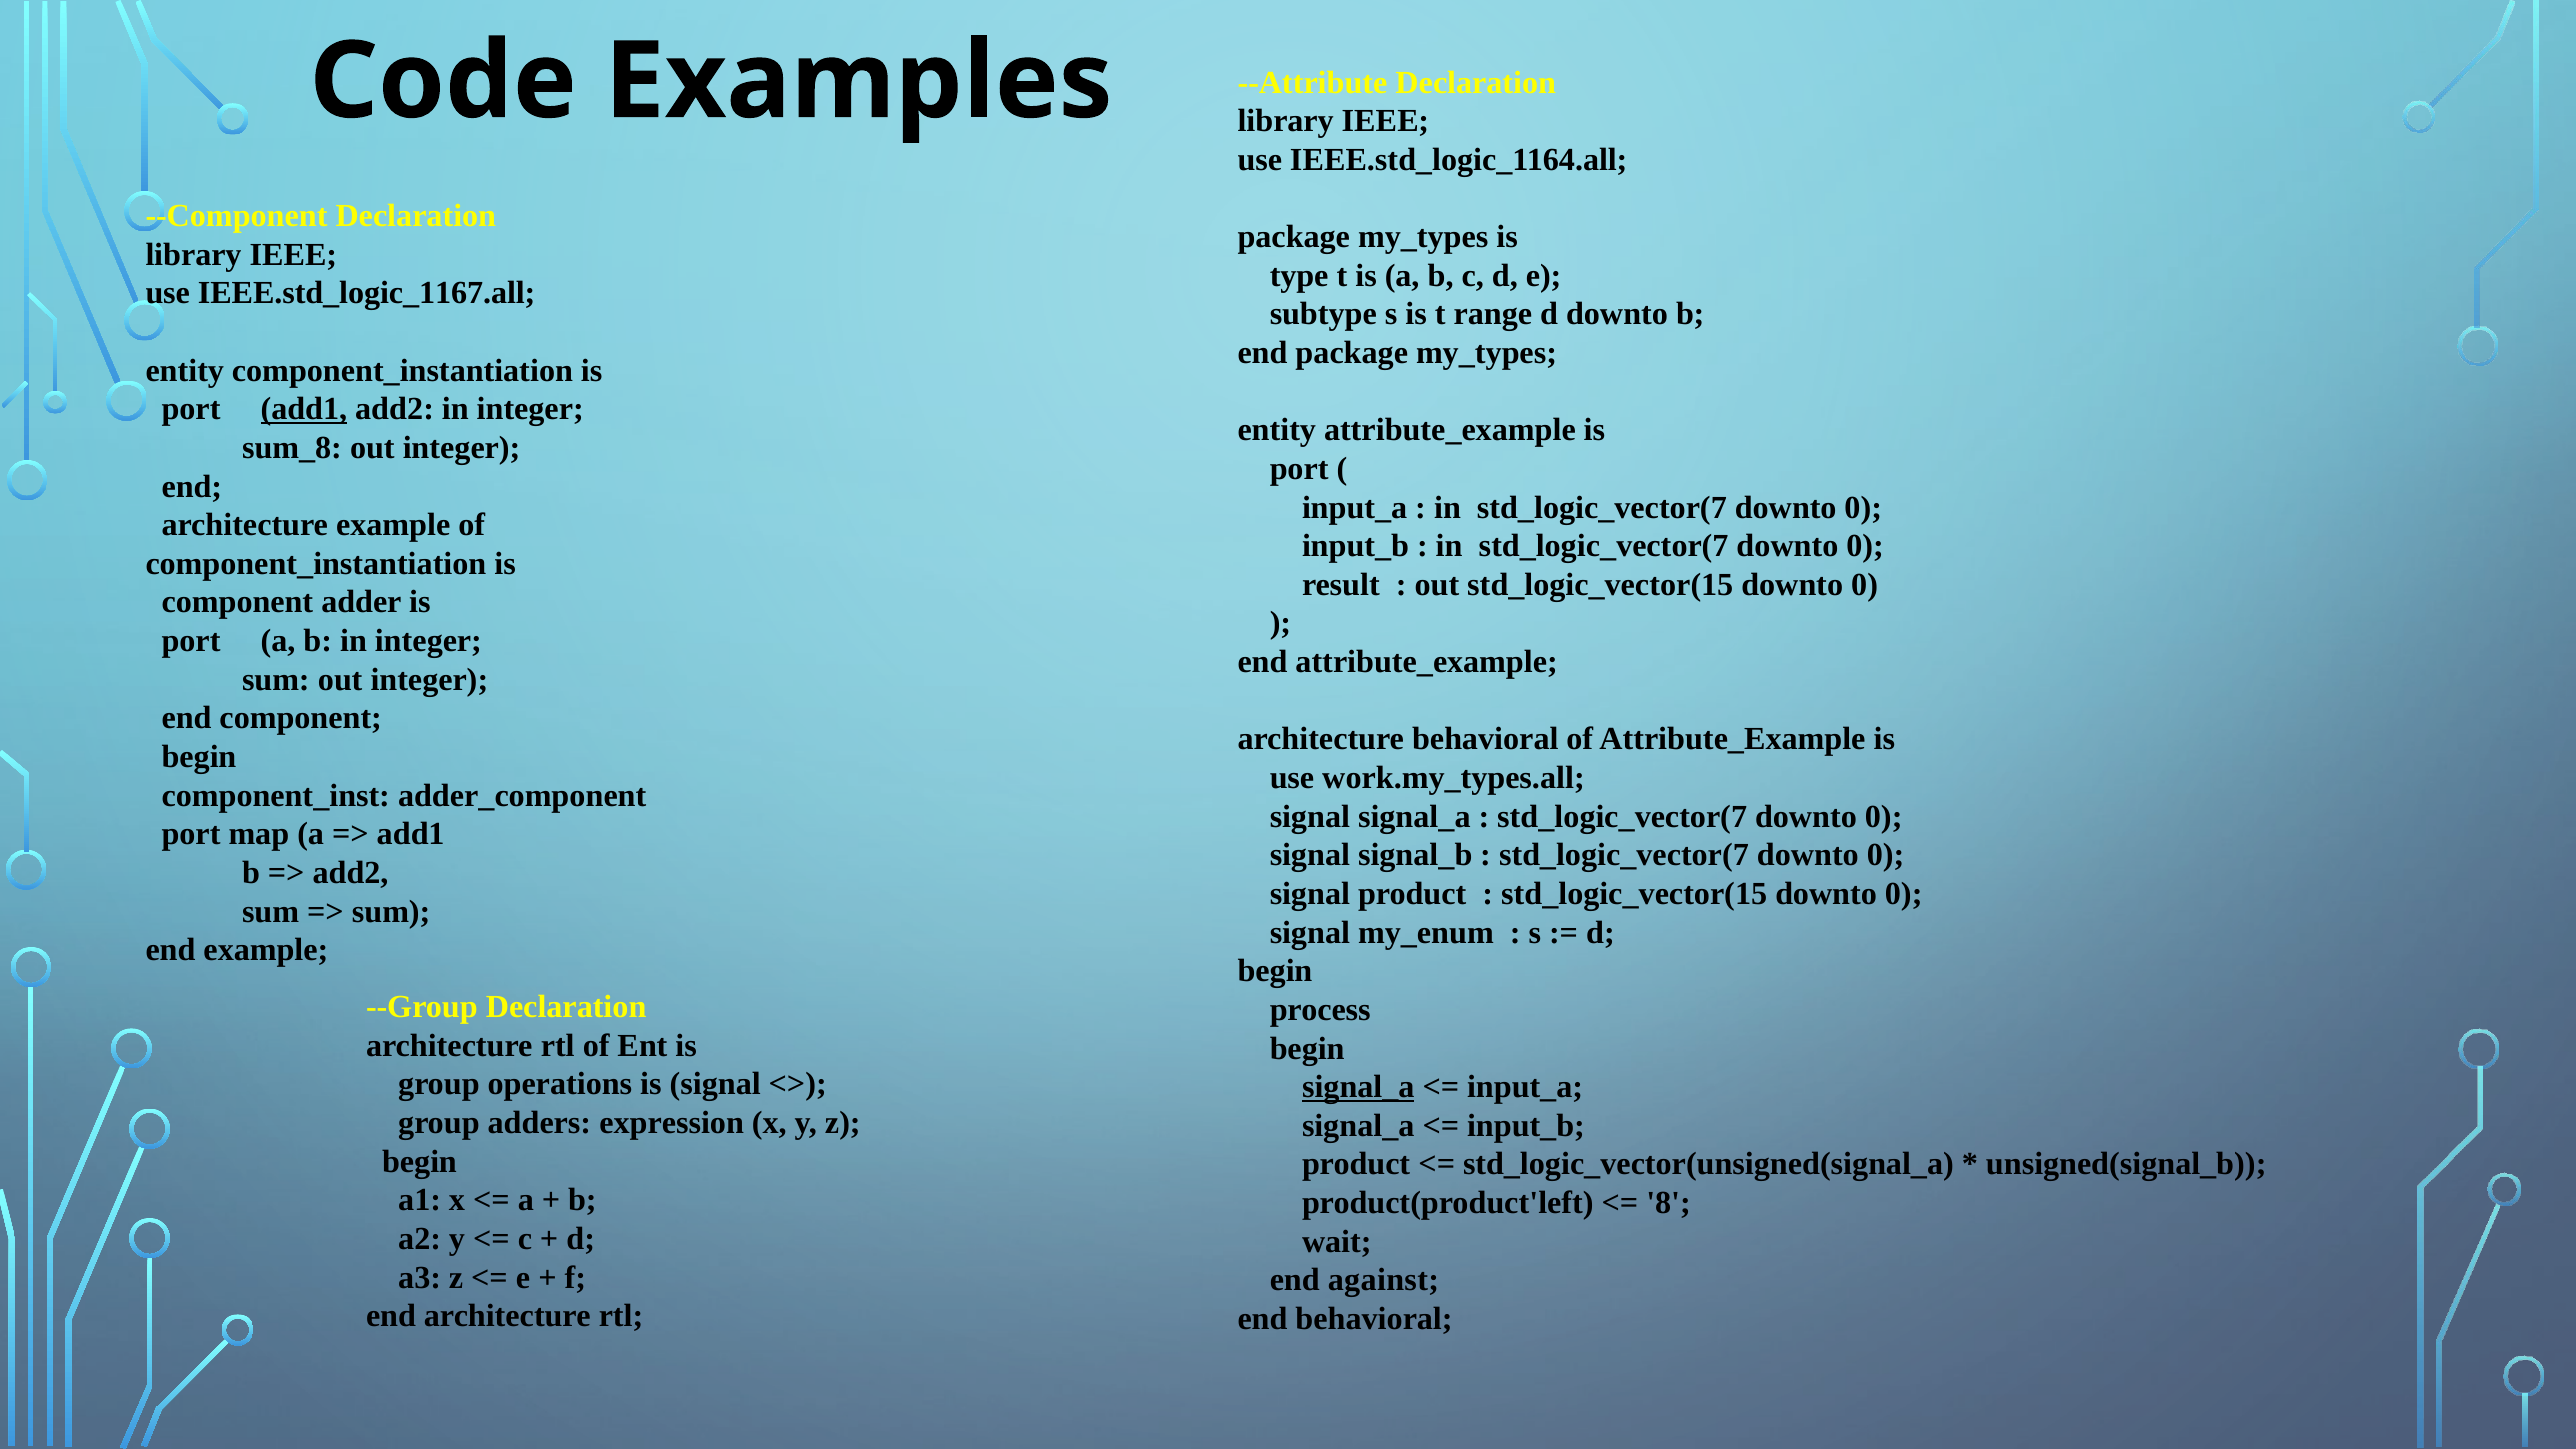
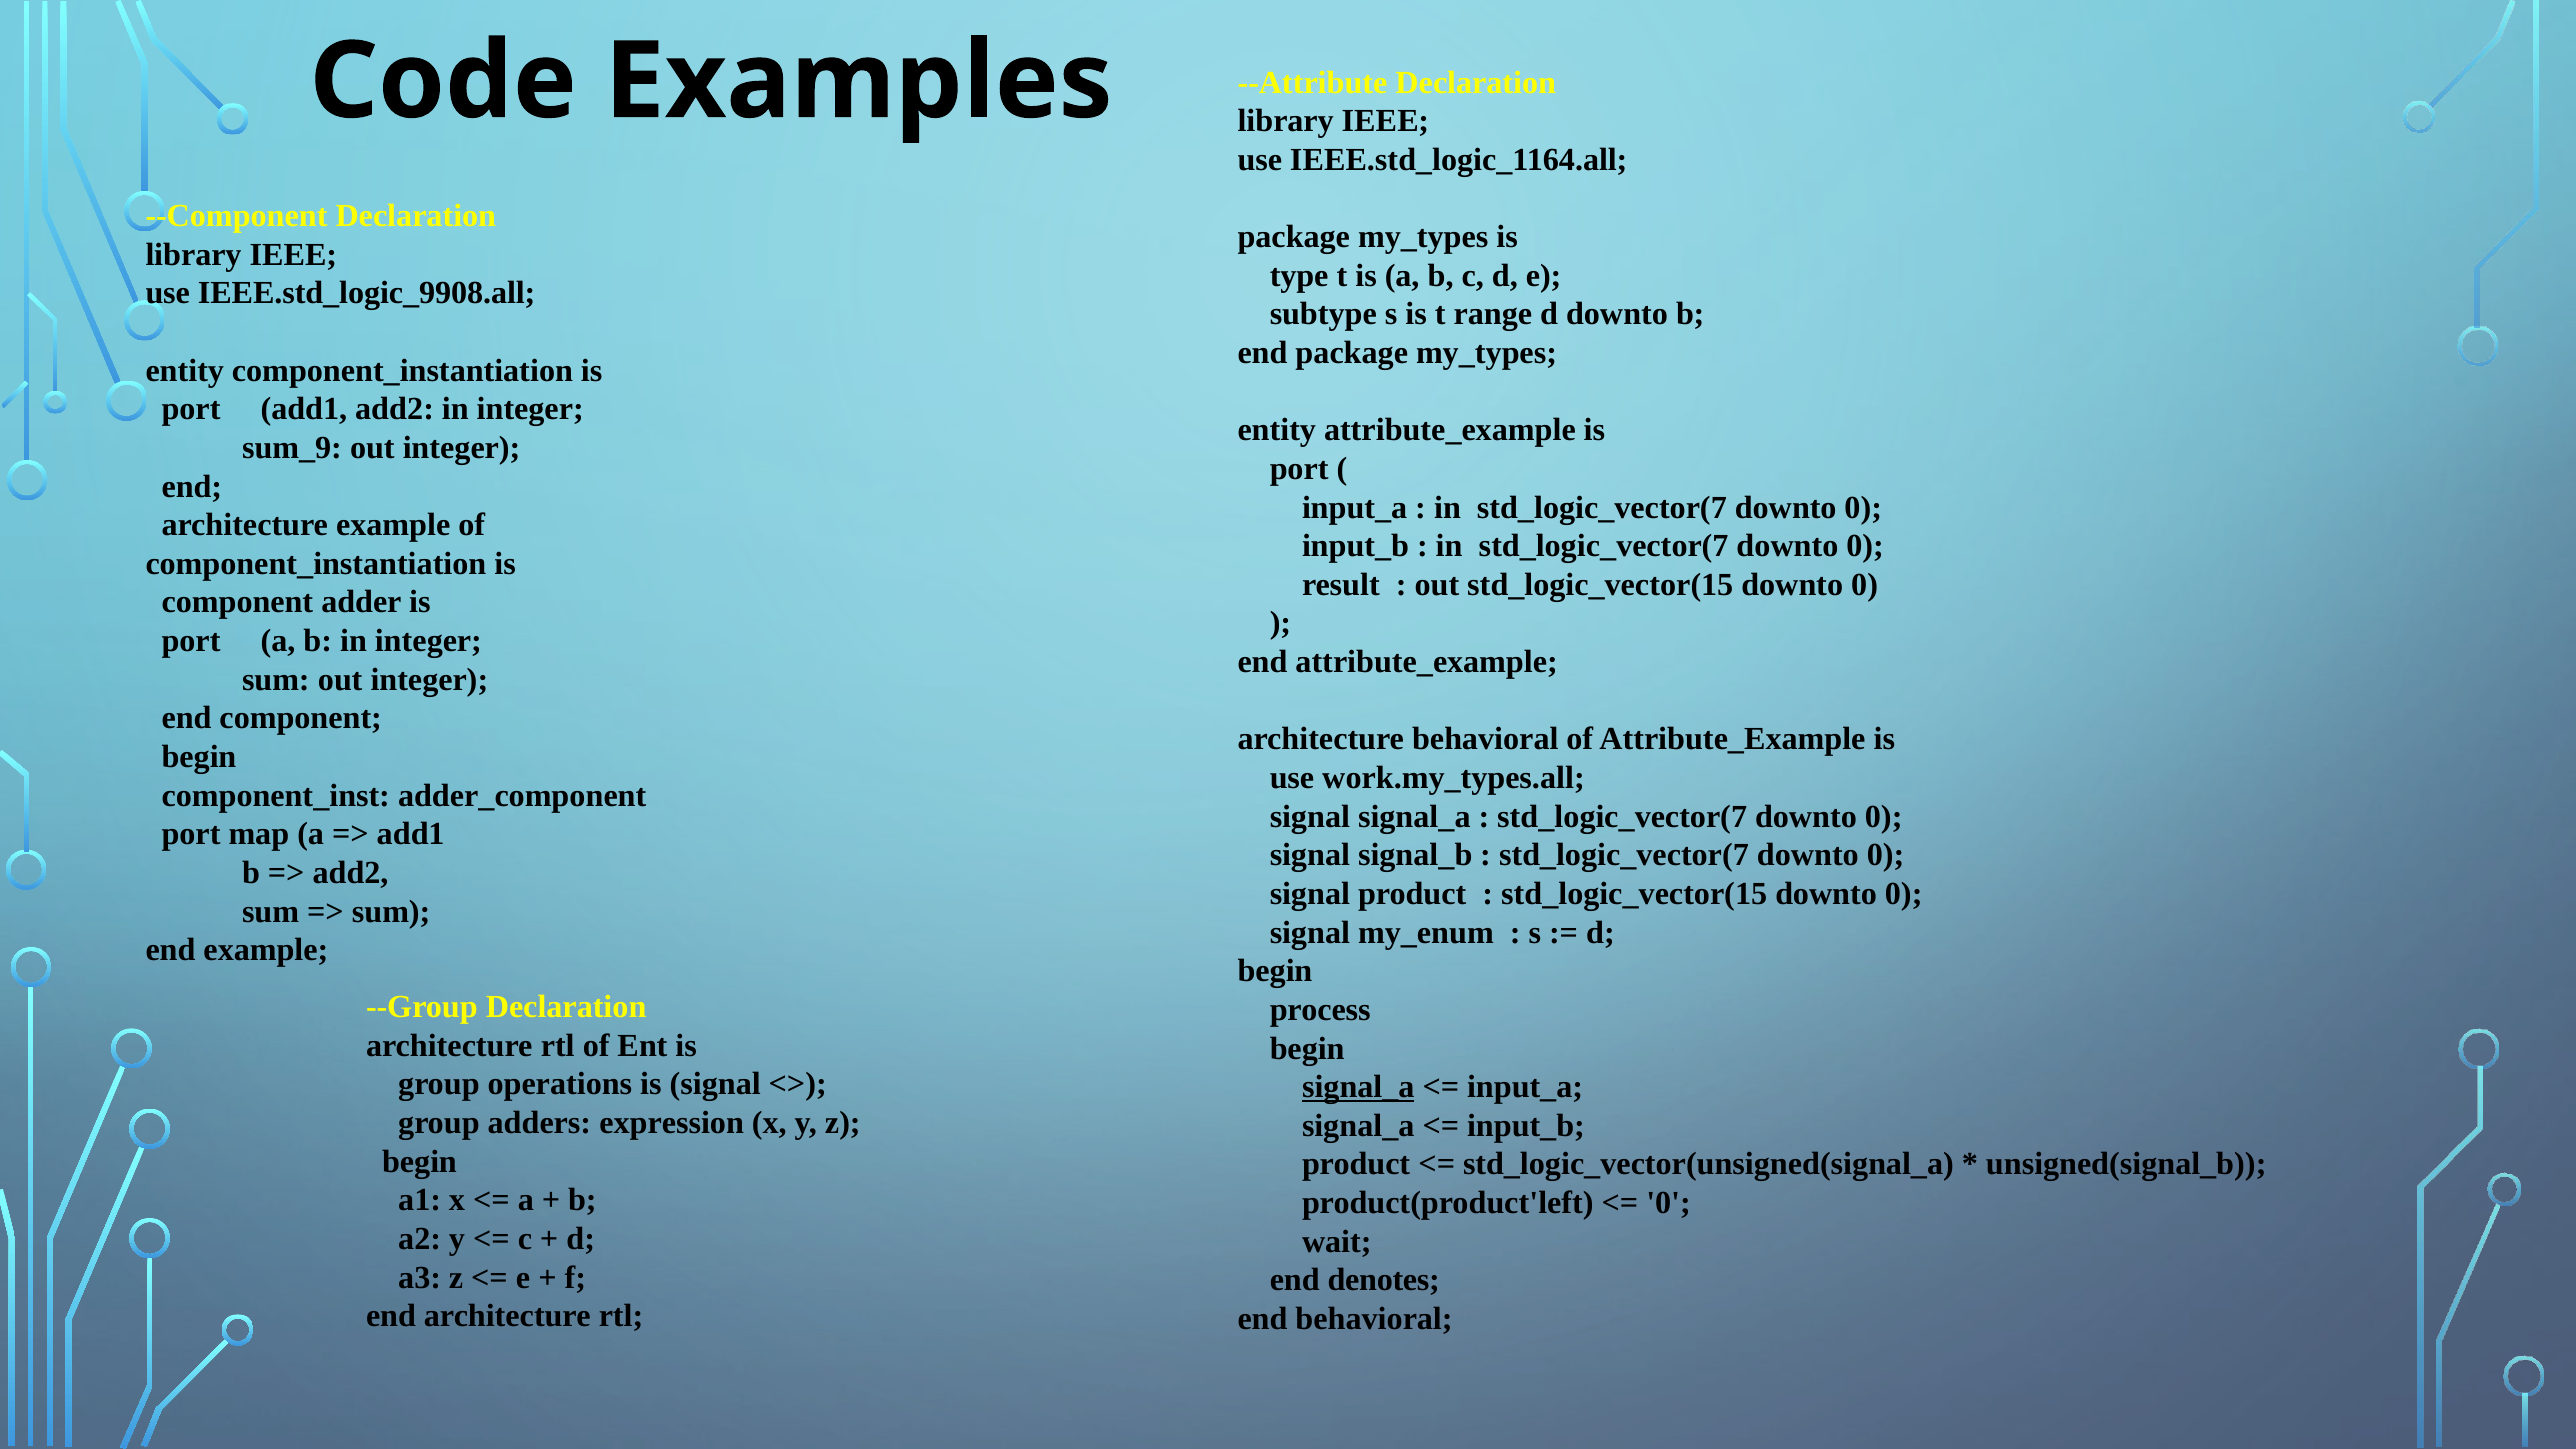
IEEE.std_logic_1167.all: IEEE.std_logic_1167.all -> IEEE.std_logic_9908.all
add1 at (304, 409) underline: present -> none
sum_8: sum_8 -> sum_9
8 at (1669, 1203): 8 -> 0
against: against -> denotes
